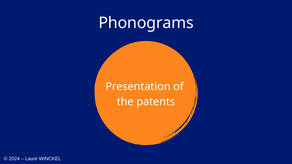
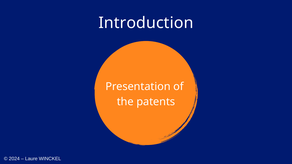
Phonograms: Phonograms -> Introduction
